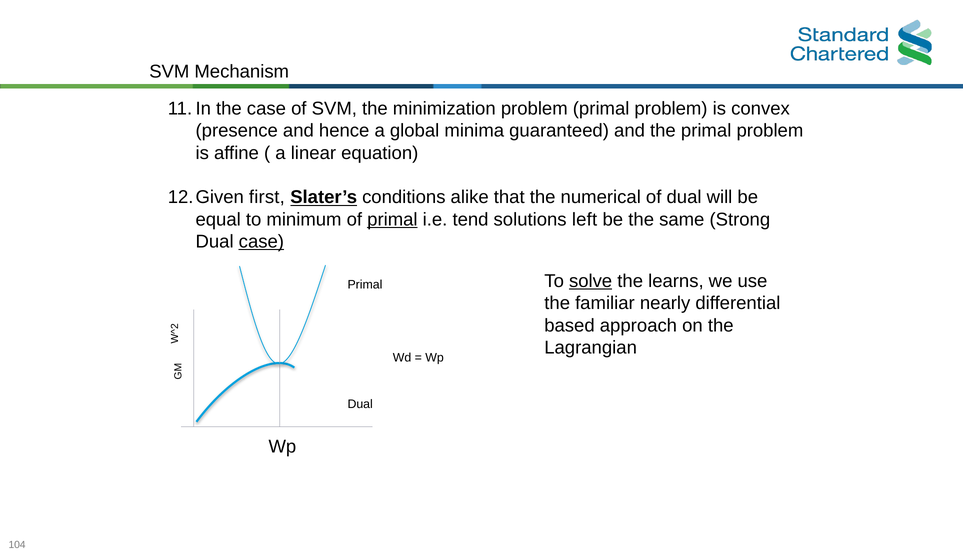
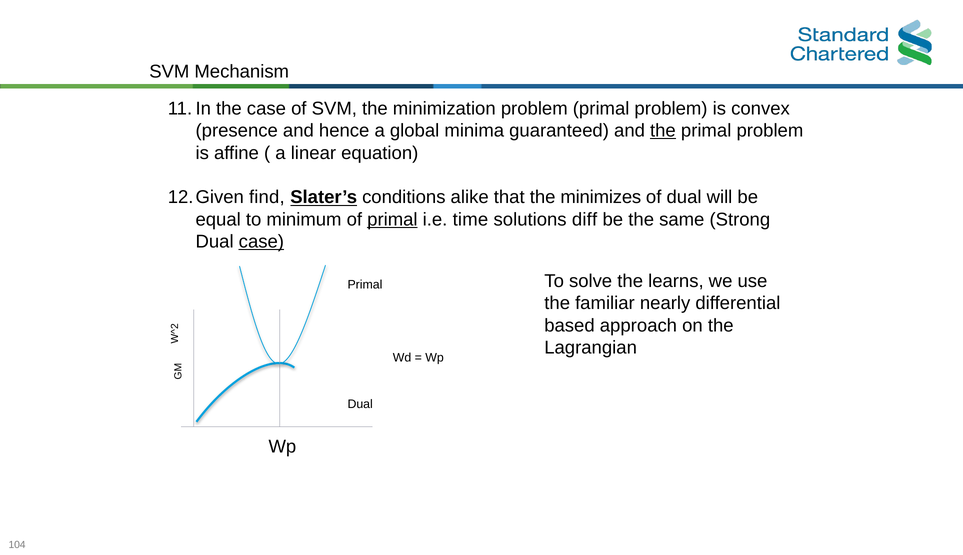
the at (663, 131) underline: none -> present
first: first -> find
numerical: numerical -> minimizes
tend: tend -> time
left: left -> diff
solve underline: present -> none
